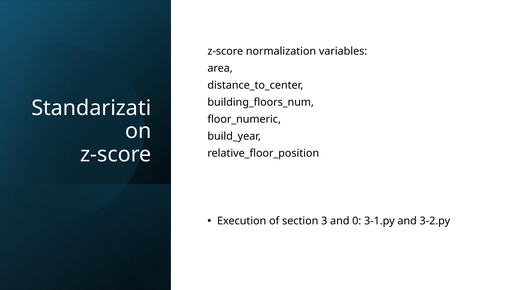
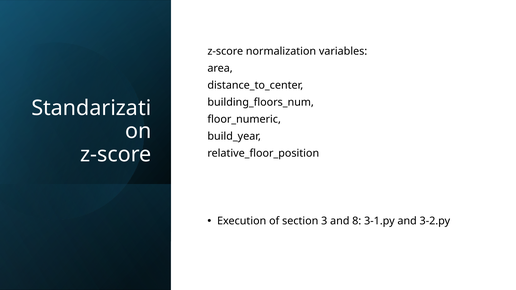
0: 0 -> 8
